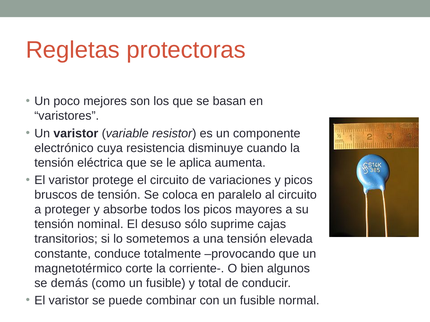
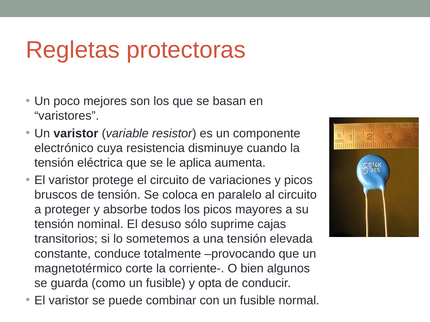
demás: demás -> guarda
total: total -> opta
